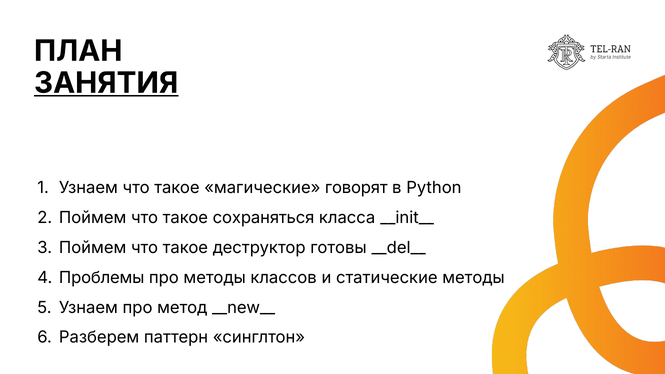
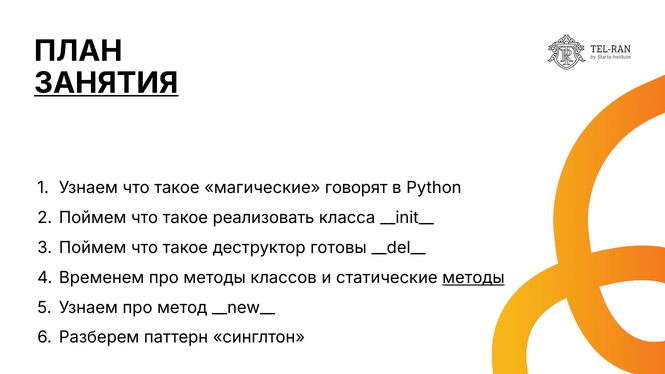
сохраняться: сохраняться -> реализовать
Проблемы: Проблемы -> Временем
методы at (474, 278) underline: none -> present
